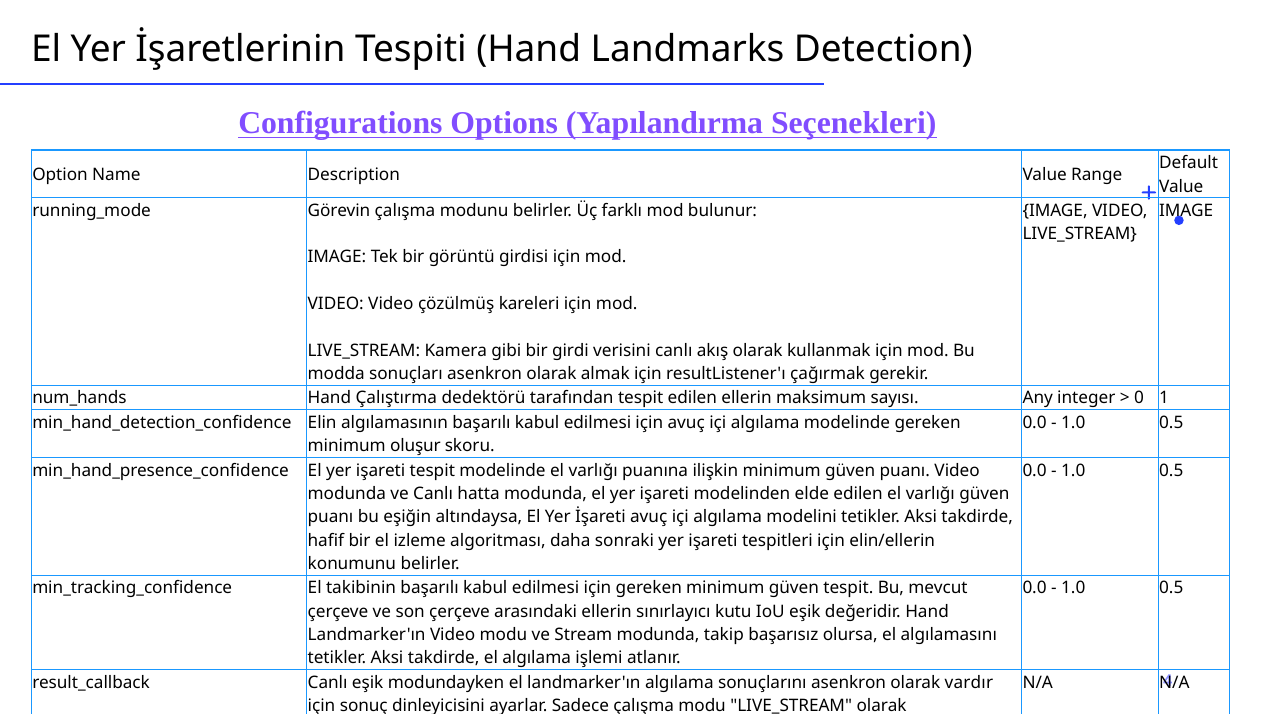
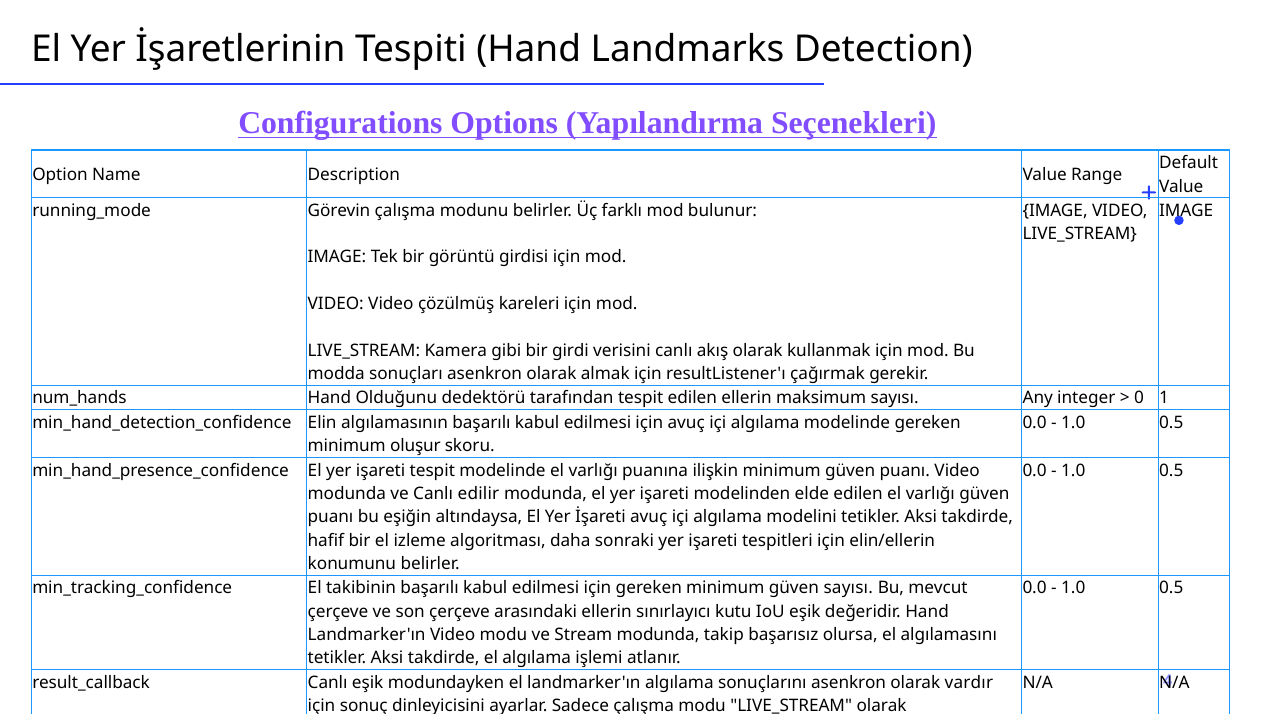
Çalıştırma: Çalıştırma -> Olduğunu
hatta: hatta -> edilir
güven tespit: tespit -> sayısı
